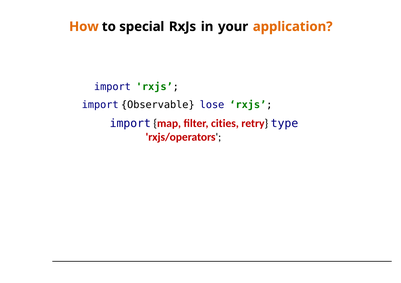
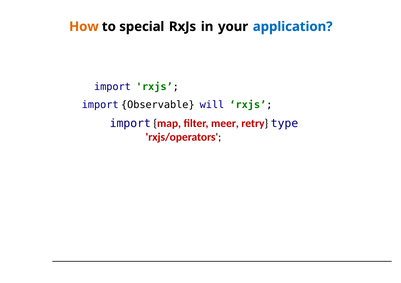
application colour: orange -> blue
lose: lose -> will
cities: cities -> meer
